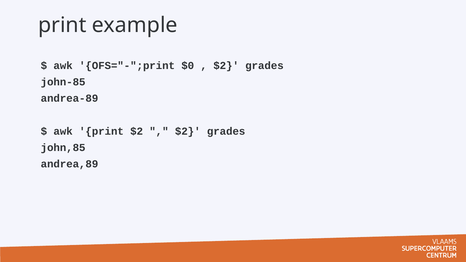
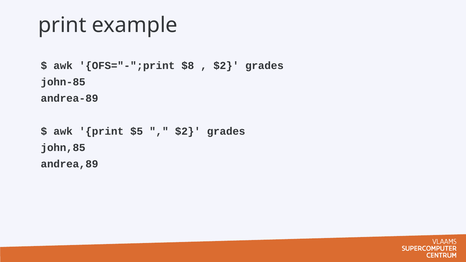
$0: $0 -> $8
print $2: $2 -> $5
